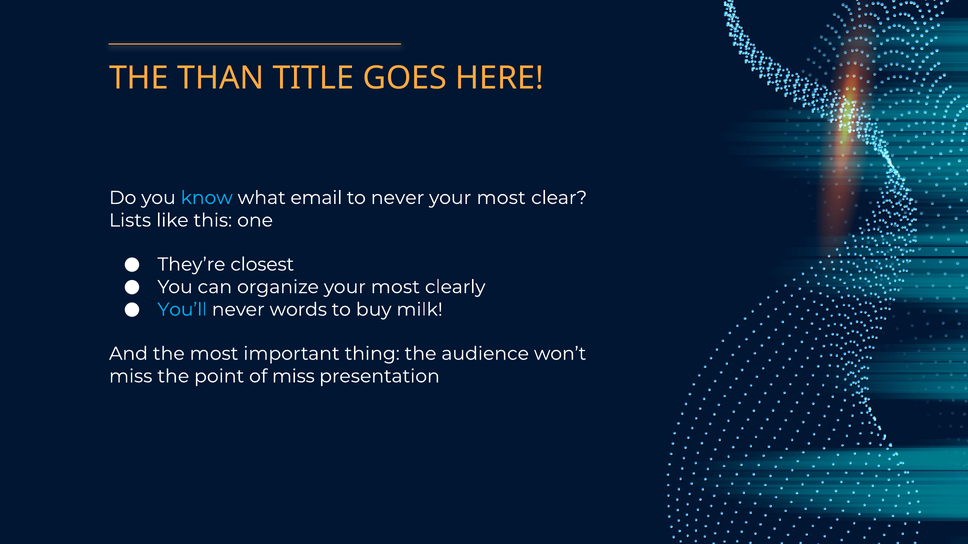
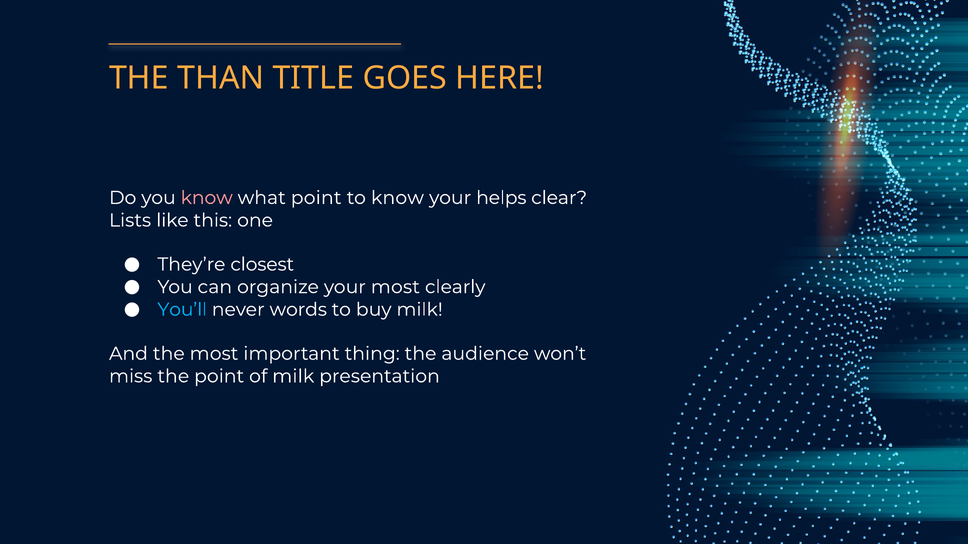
know at (207, 198) colour: light blue -> pink
what email: email -> point
to never: never -> know
most at (501, 198): most -> helps
of miss: miss -> milk
